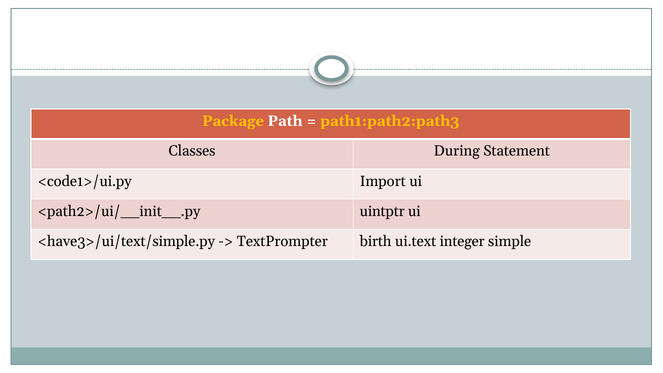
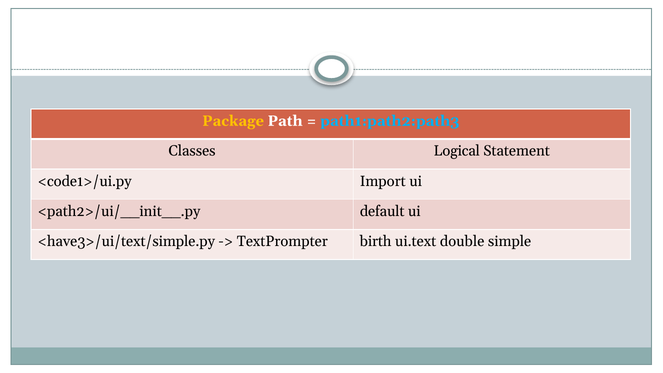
path1:path2:path3 colour: yellow -> light blue
During: During -> Logical
uintptr: uintptr -> default
integer: integer -> double
